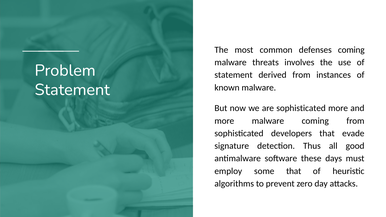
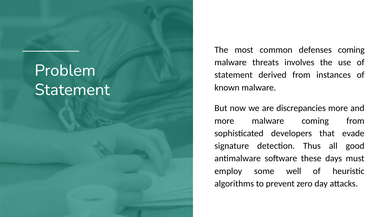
sophisticated at (301, 108): sophisticated -> discrepancies
some that: that -> well
